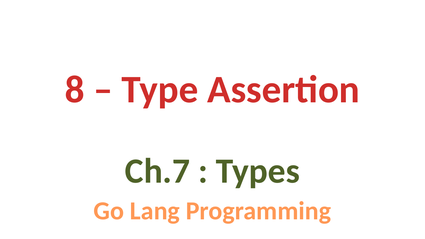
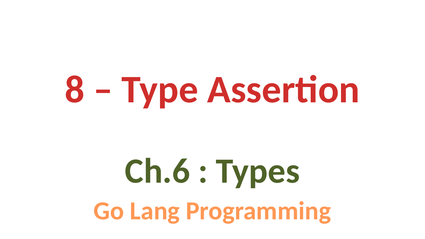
Ch.7: Ch.7 -> Ch.6
